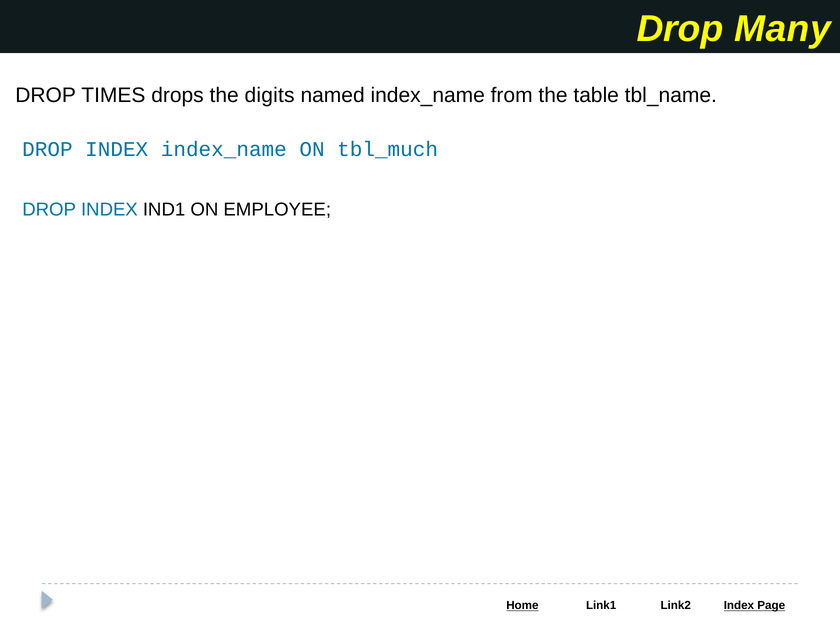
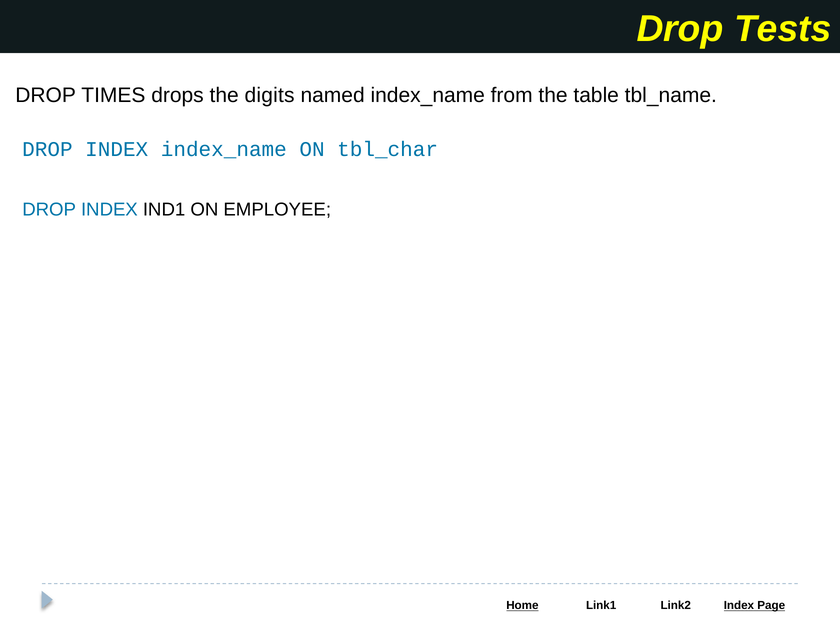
Many: Many -> Tests
tbl_much: tbl_much -> tbl_char
